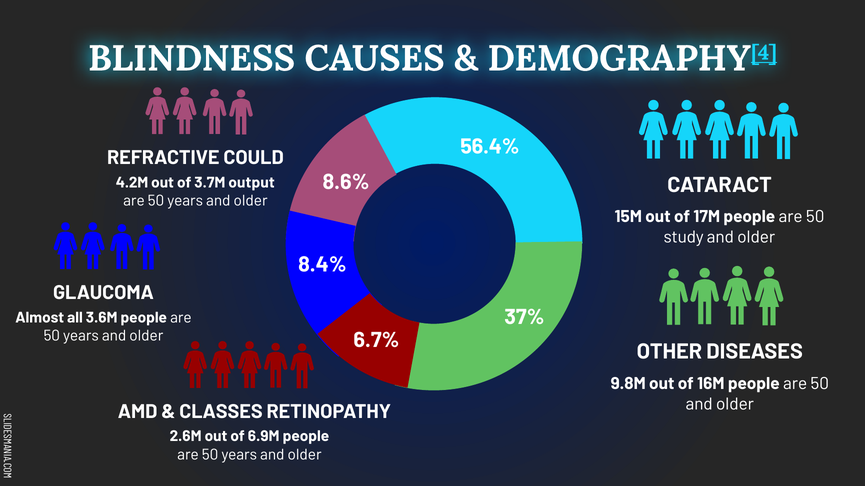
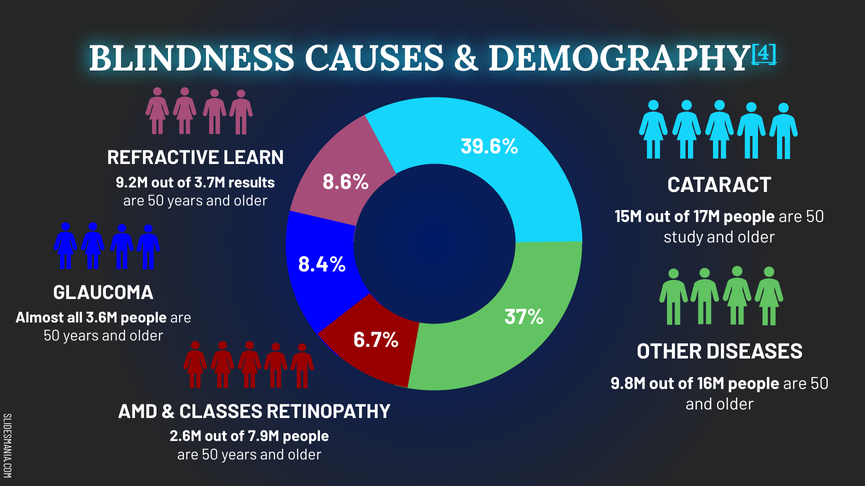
56.4%: 56.4% -> 39.6%
COULD: COULD -> LEARN
4.2M: 4.2M -> 9.2M
output: output -> results
6.9M: 6.9M -> 7.9M
